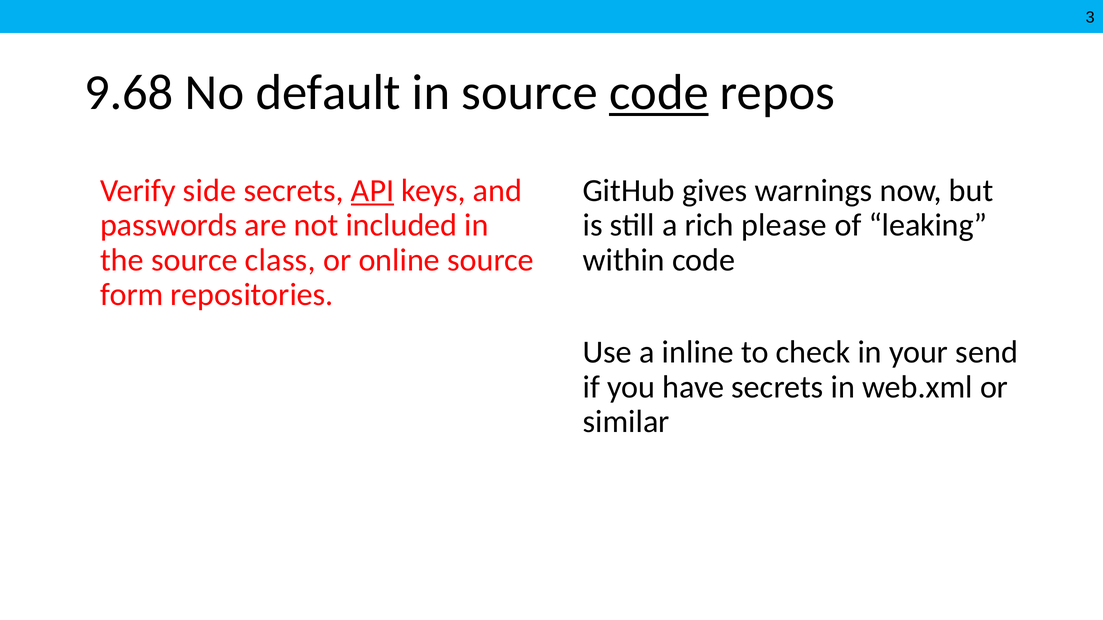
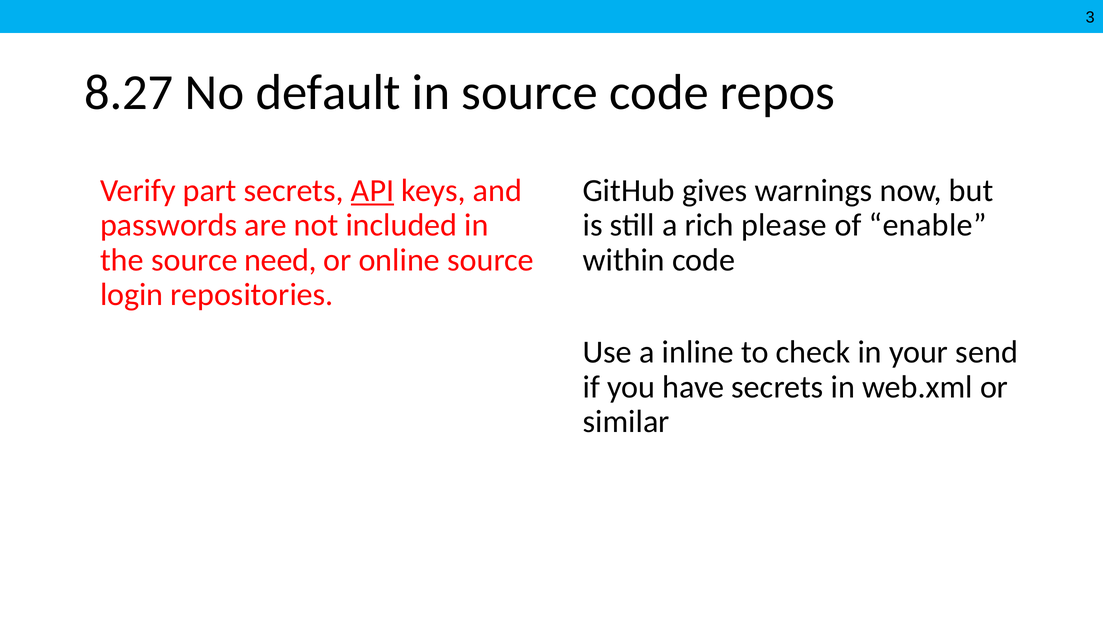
9.68: 9.68 -> 8.27
code at (659, 93) underline: present -> none
side: side -> part
leaking: leaking -> enable
class: class -> need
form: form -> login
